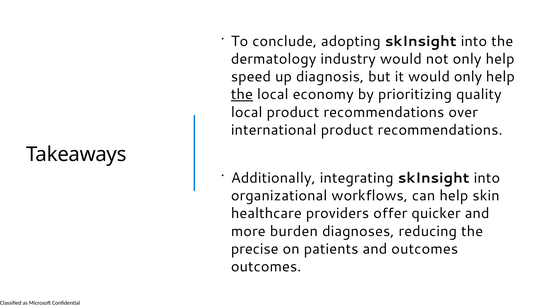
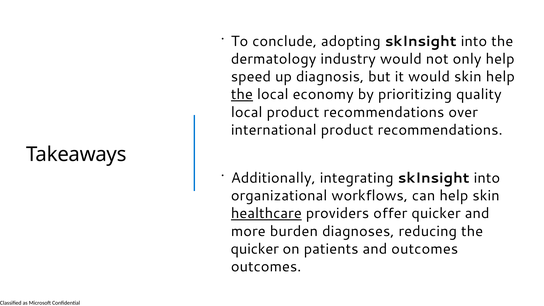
would only: only -> skin
healthcare underline: none -> present
precise at (255, 249): precise -> quicker
